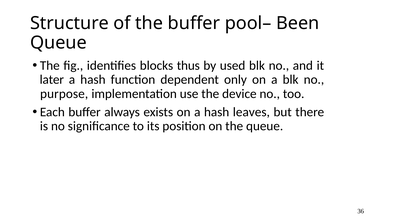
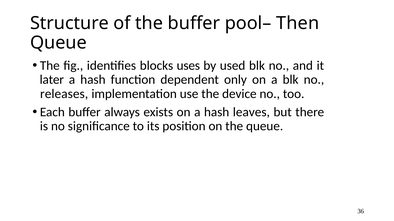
Been: Been -> Then
thus: thus -> uses
purpose: purpose -> releases
